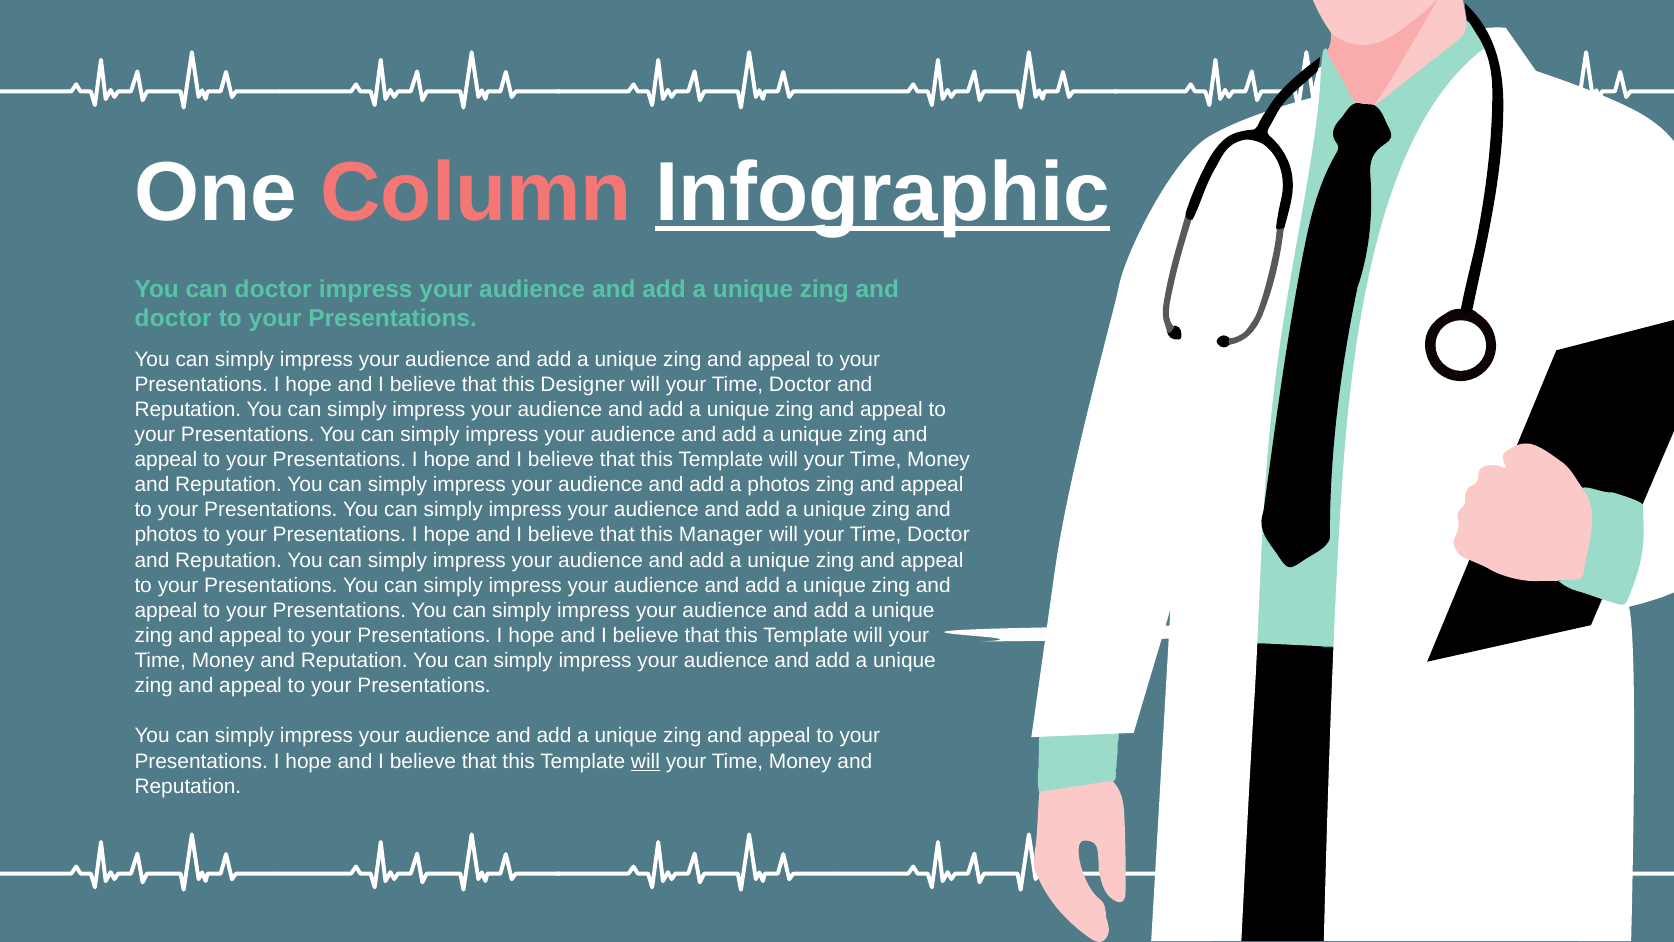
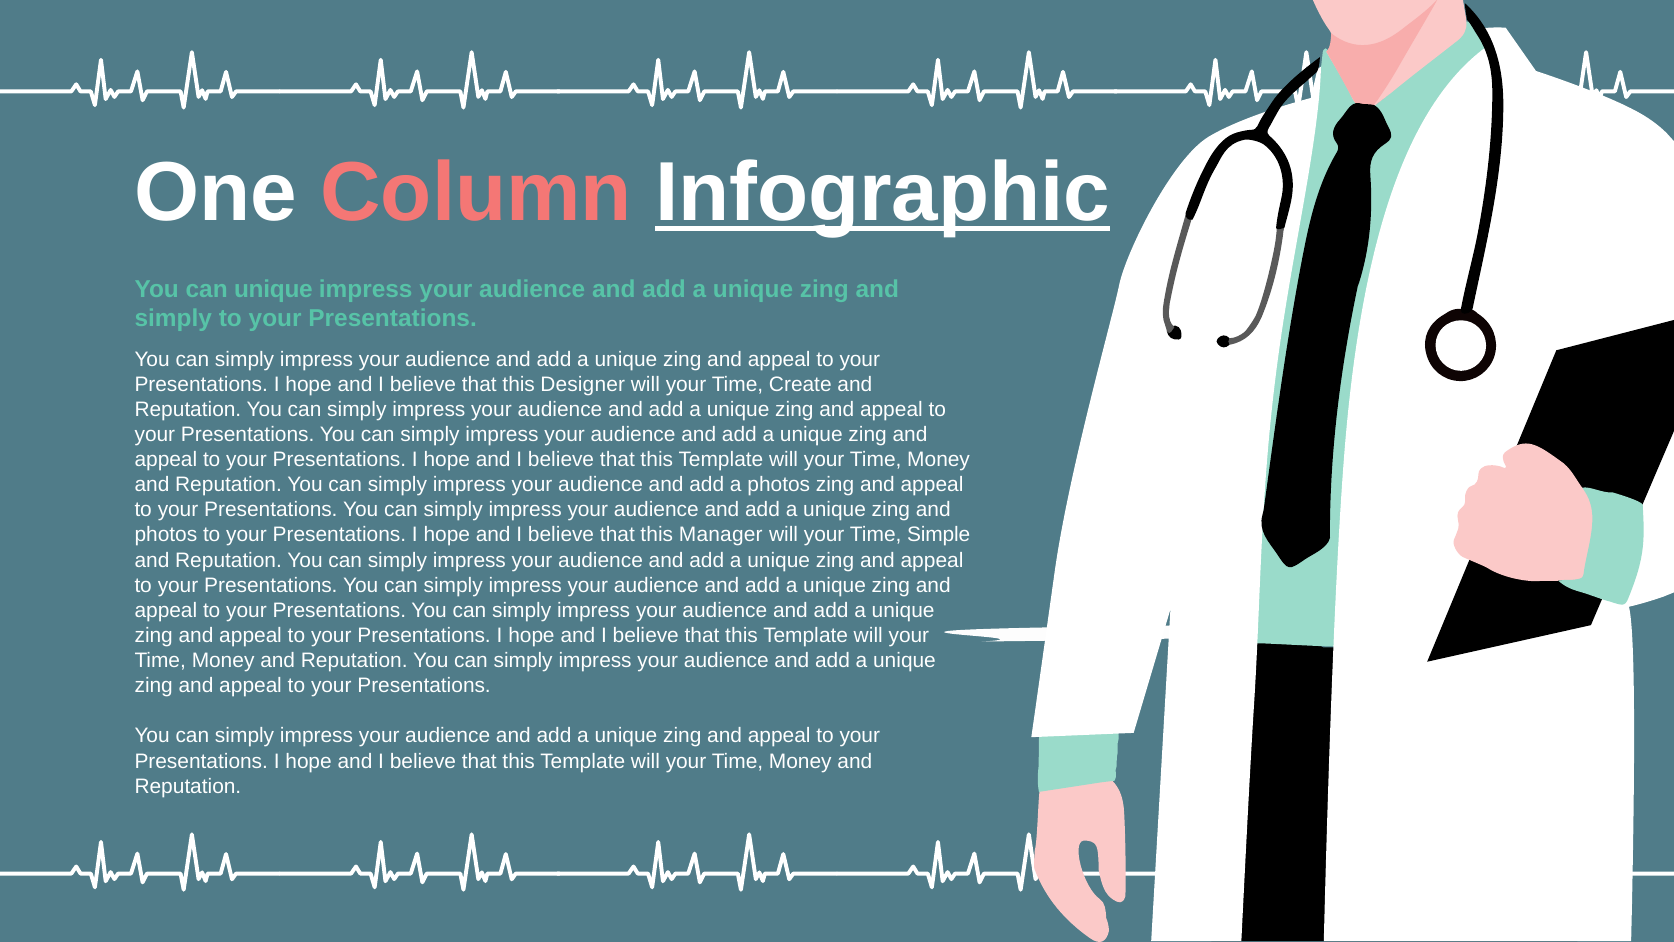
can doctor: doctor -> unique
doctor at (173, 319): doctor -> simply
Doctor at (800, 384): Doctor -> Create
Doctor at (938, 535): Doctor -> Simple
will at (645, 761) underline: present -> none
